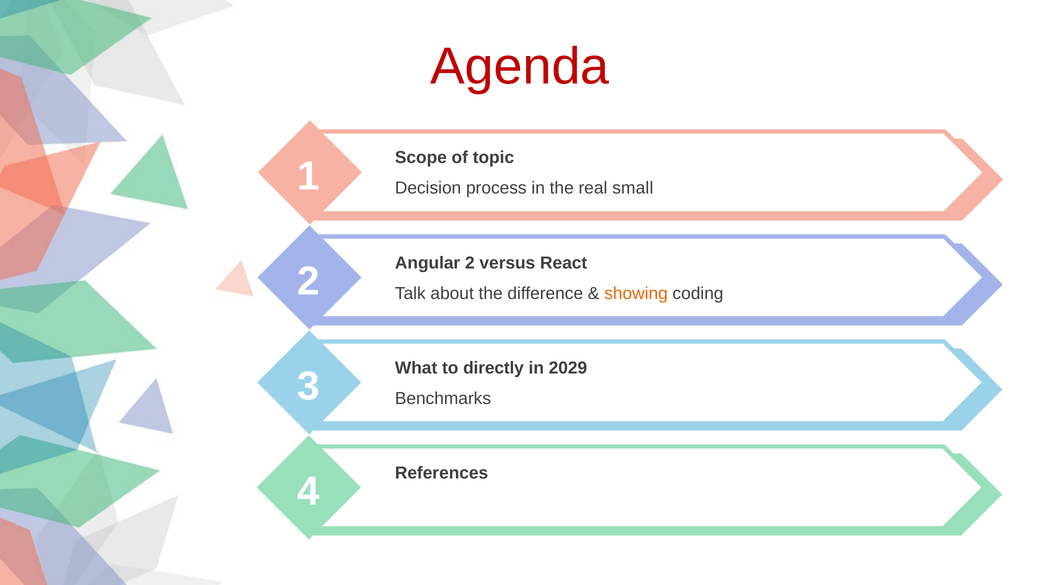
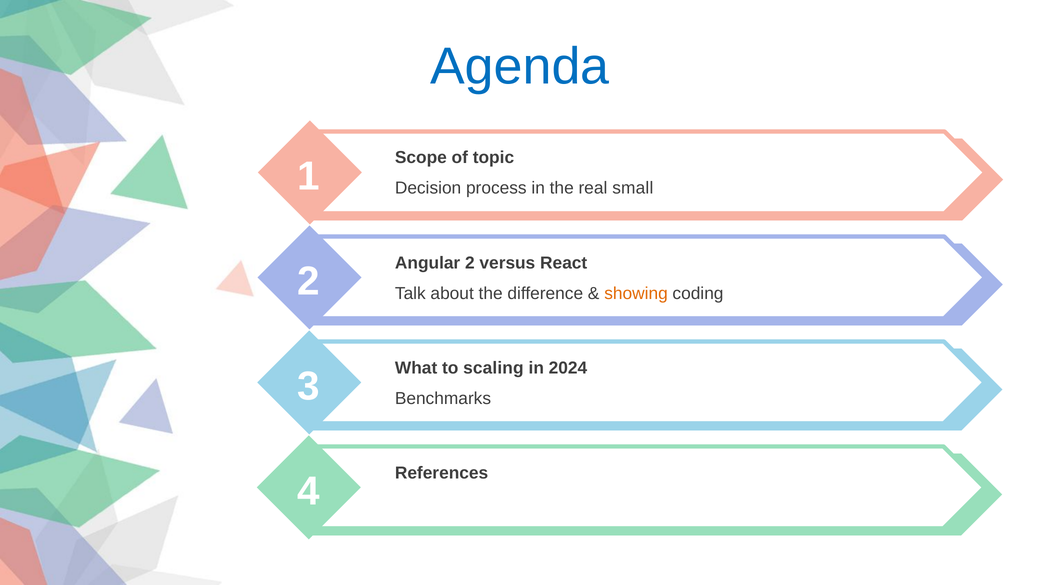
Agenda colour: red -> blue
directly: directly -> scaling
2029: 2029 -> 2024
